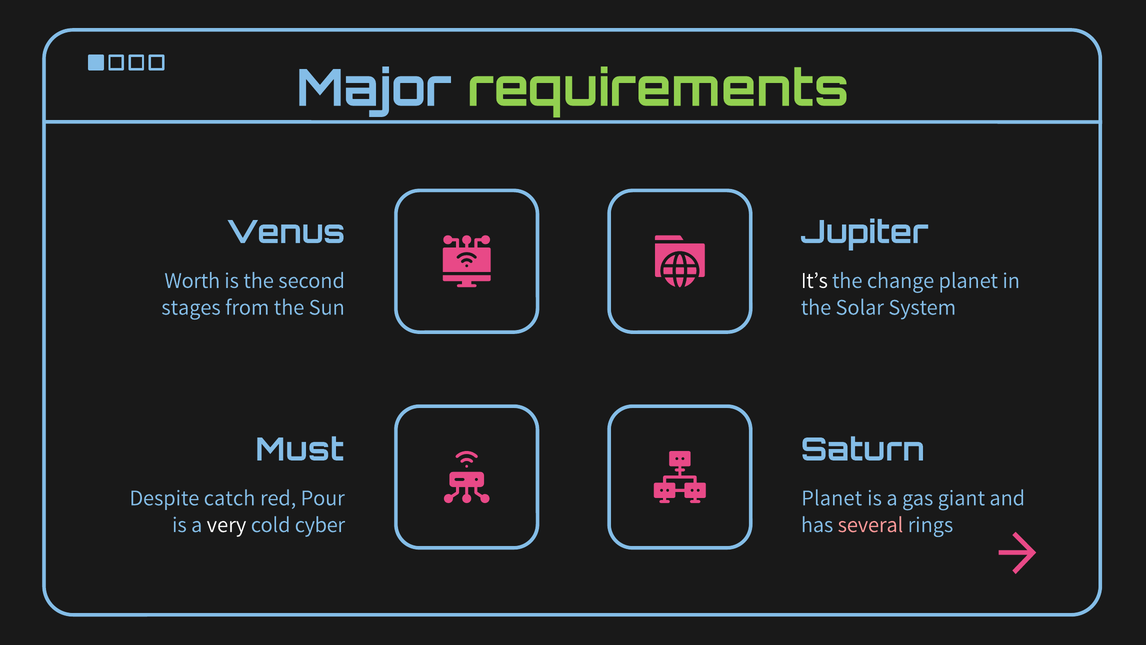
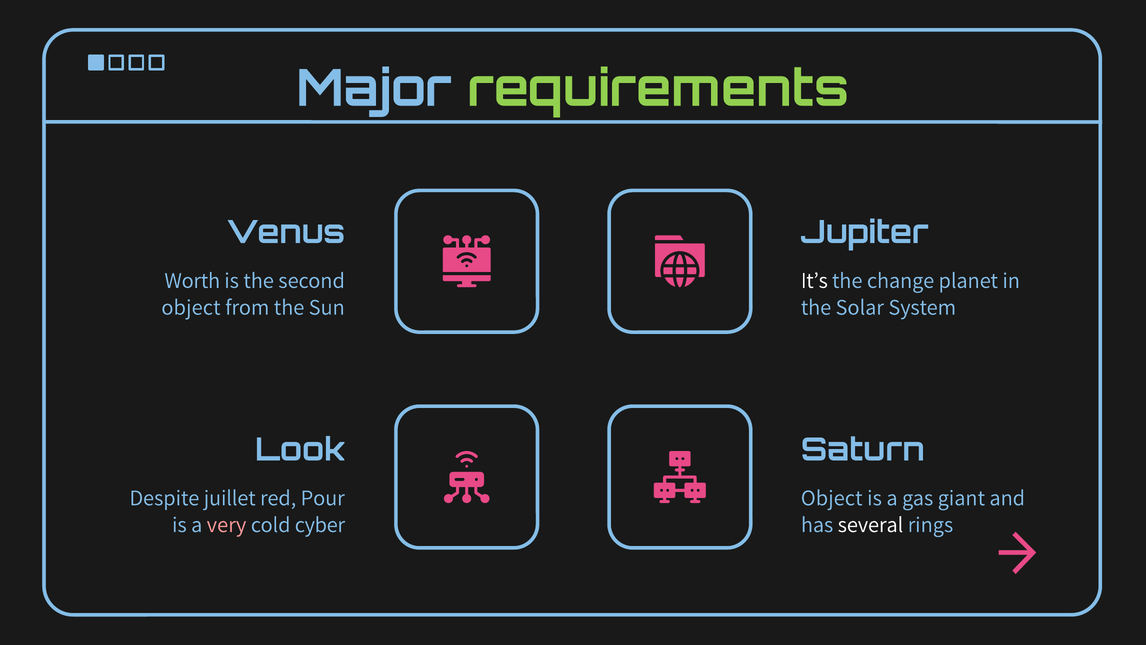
stages at (191, 307): stages -> object
Must: Must -> Look
catch: catch -> juillet
Planet at (832, 498): Planet -> Object
very colour: white -> pink
several colour: pink -> white
